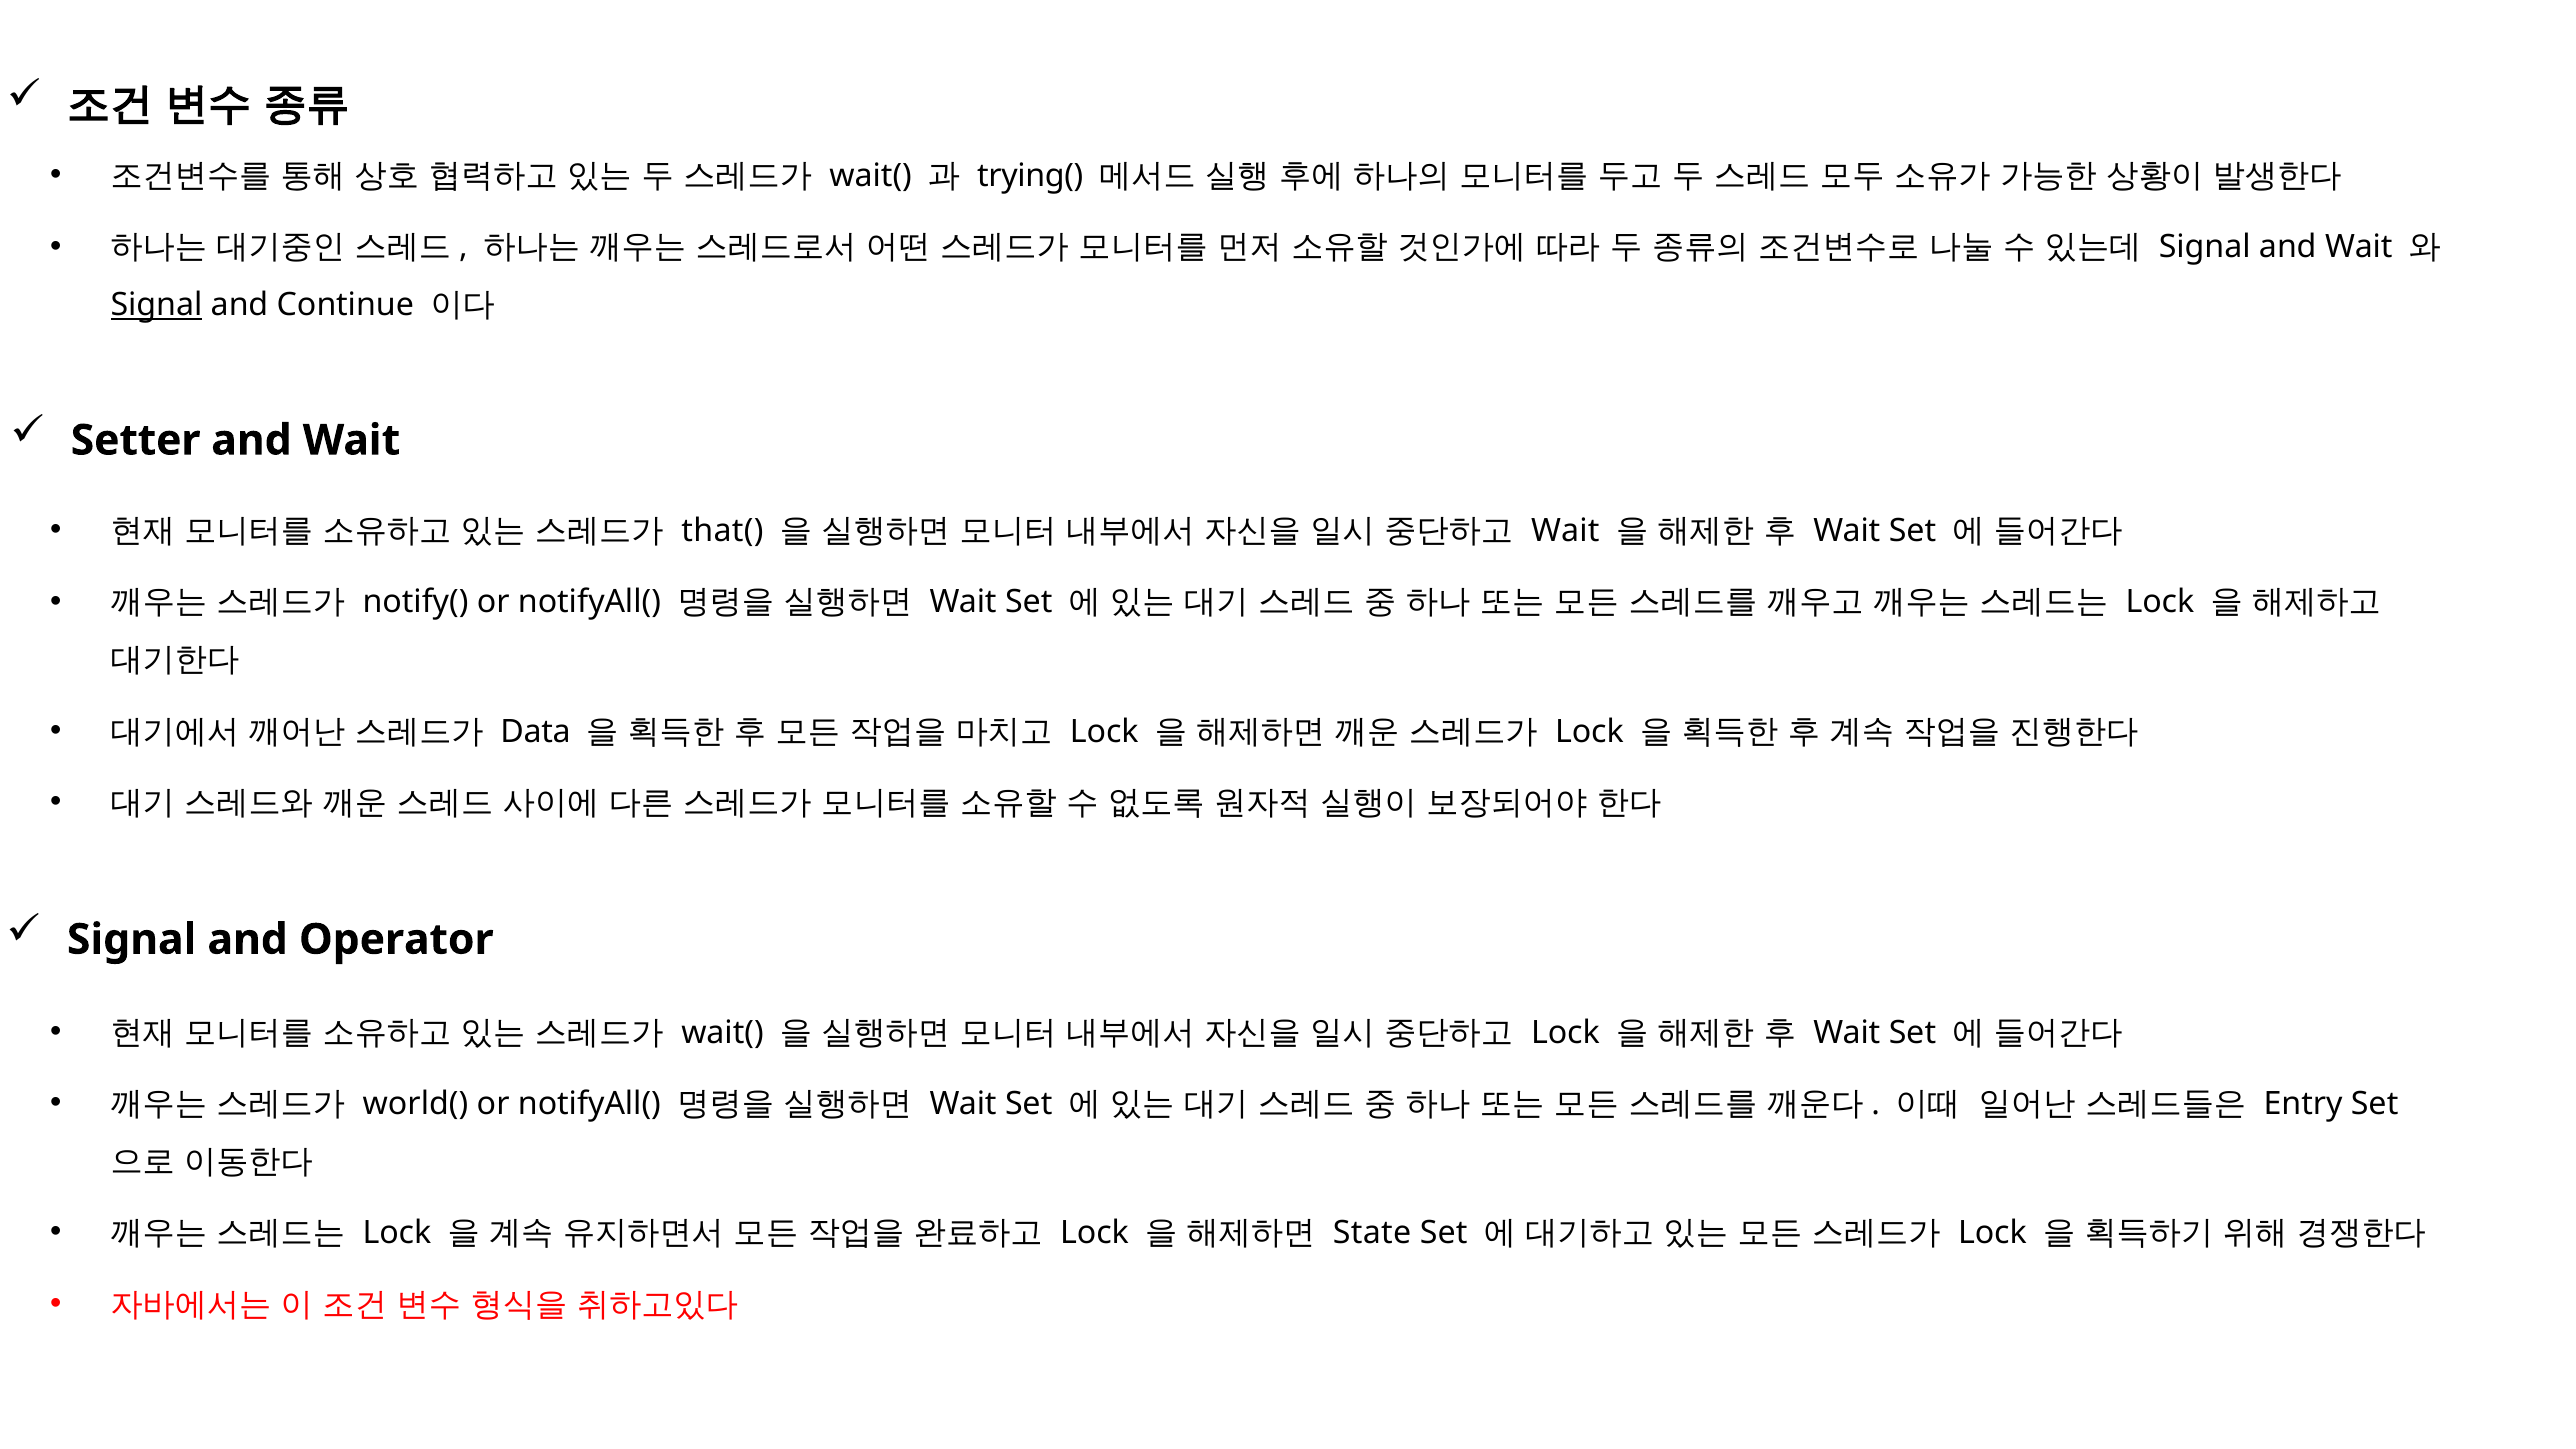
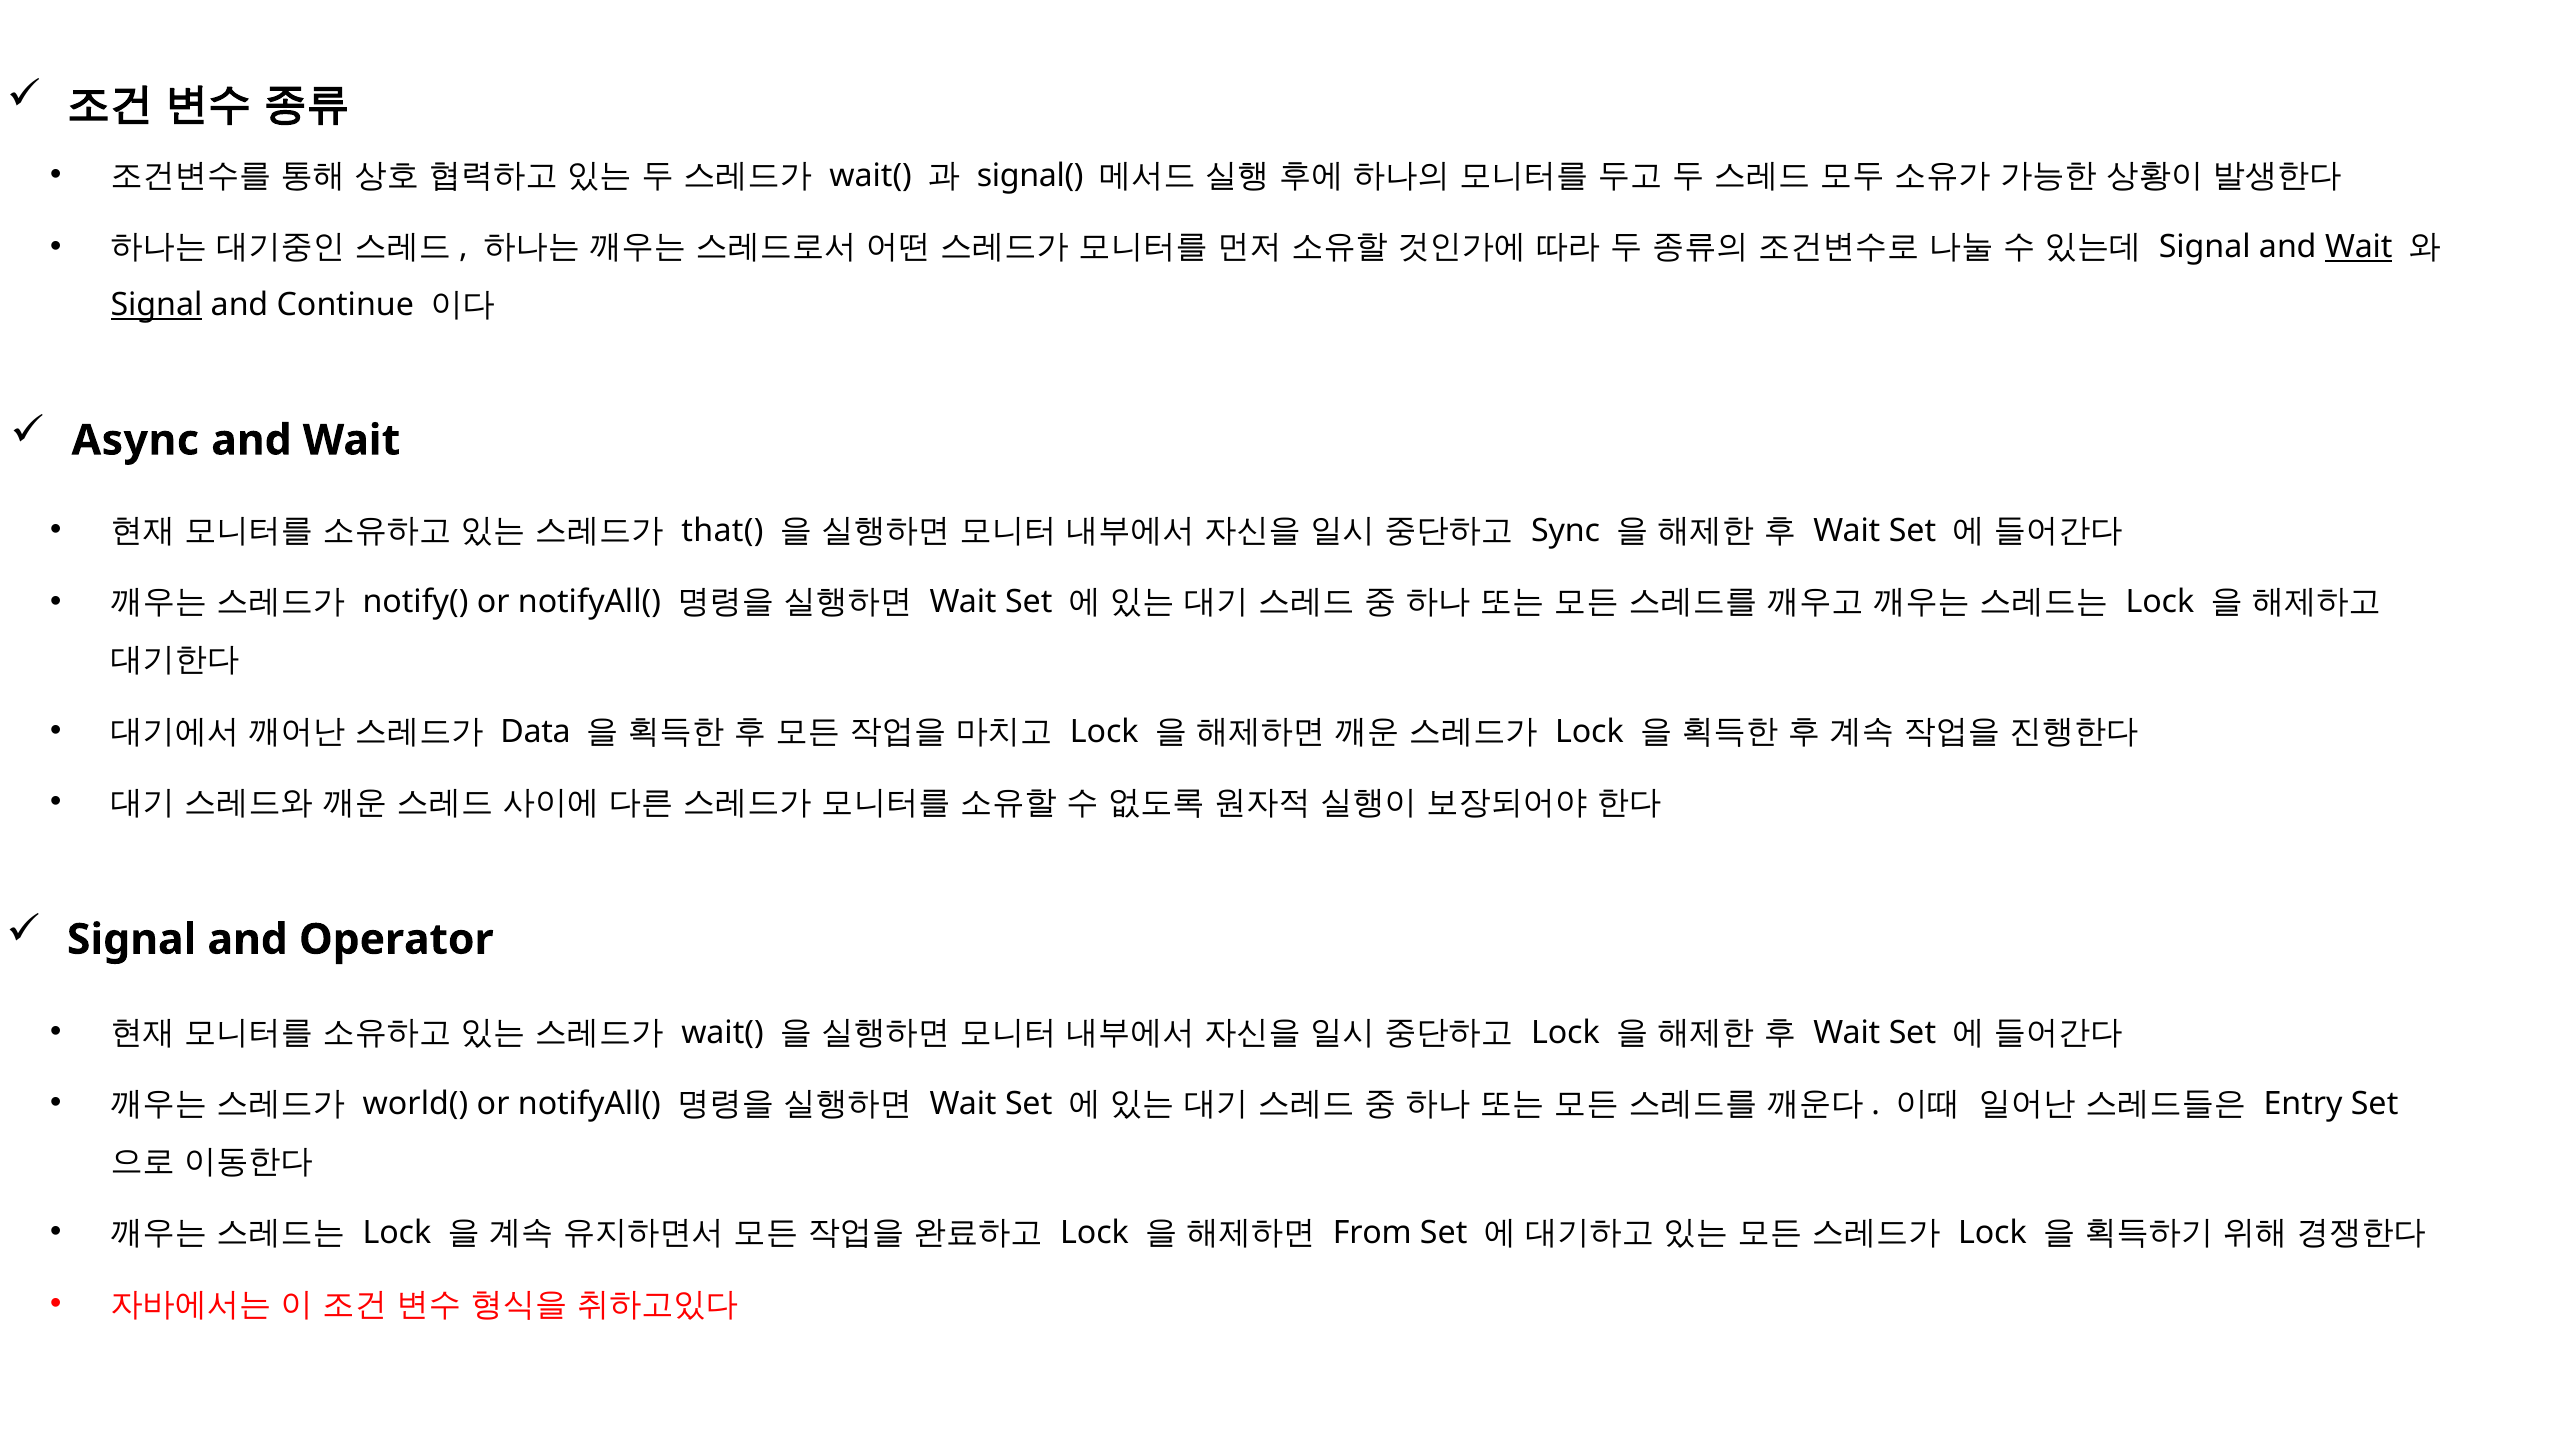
trying(: trying( -> signal(
Wait at (2359, 247) underline: none -> present
Setter: Setter -> Async
Wait at (1565, 531): Wait -> Sync
State: State -> From
